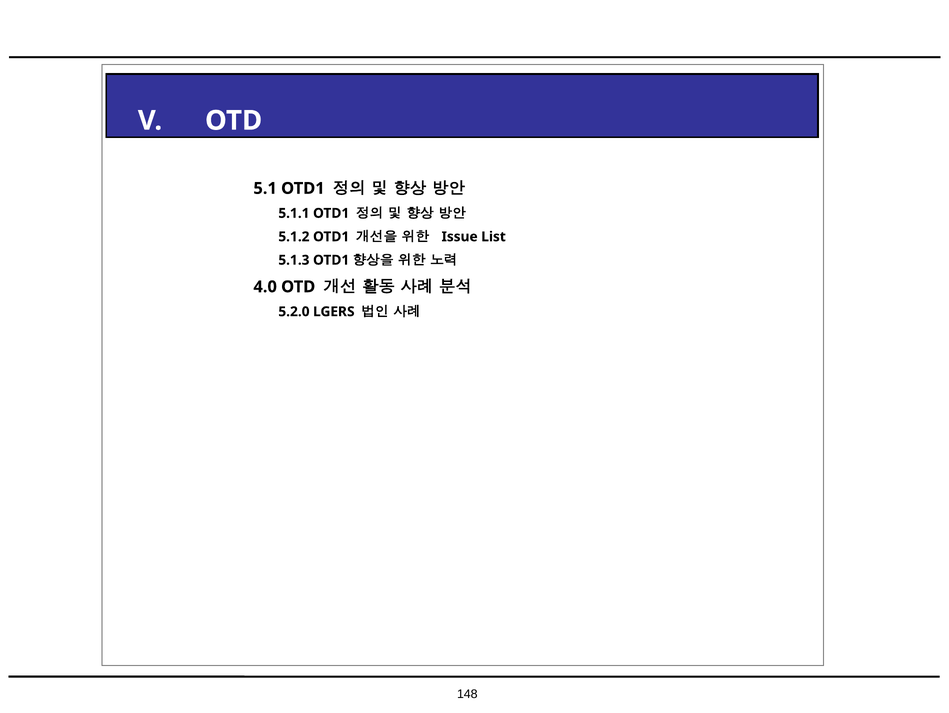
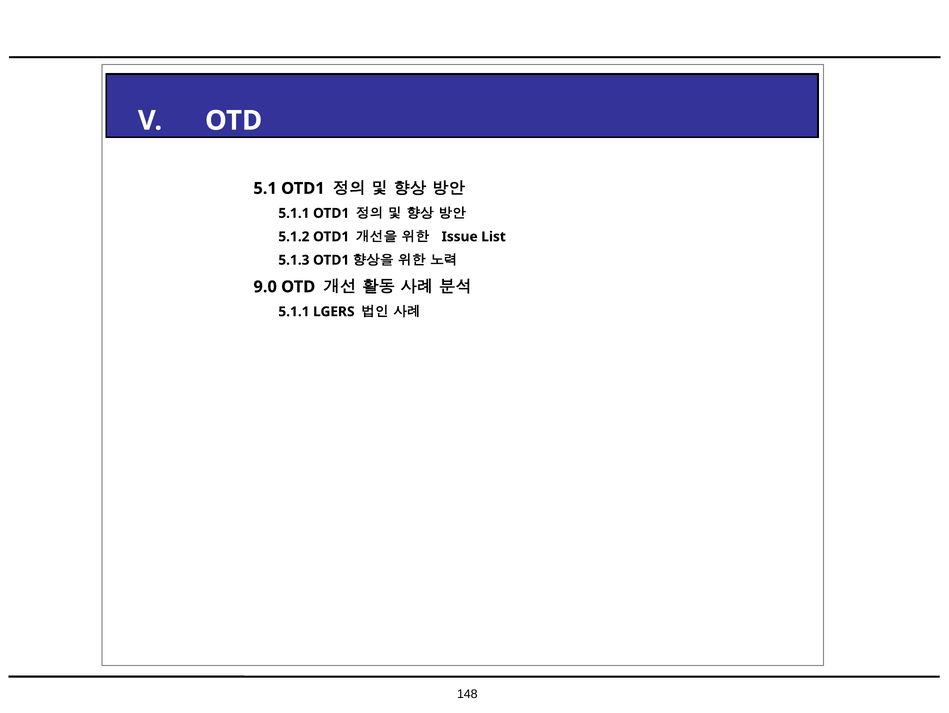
4.0: 4.0 -> 9.0
5.2.0 at (294, 311): 5.2.0 -> 5.1.1
